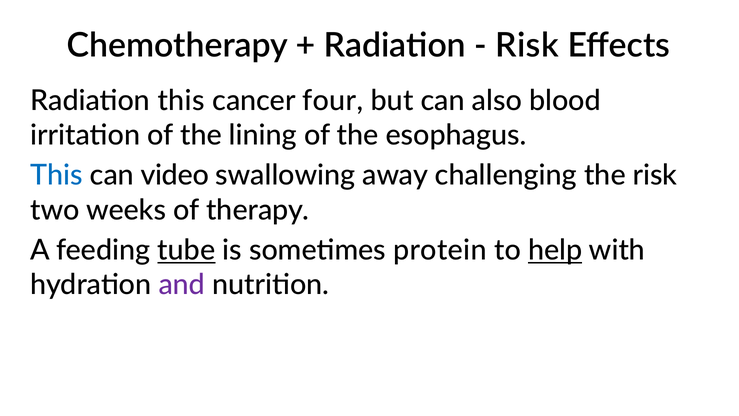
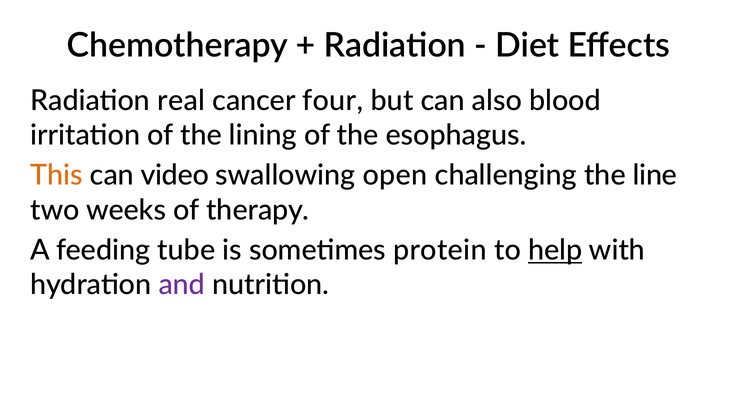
Risk at (527, 46): Risk -> Diet
Radiation this: this -> real
This at (57, 175) colour: blue -> orange
away: away -> open
the risk: risk -> line
tube underline: present -> none
